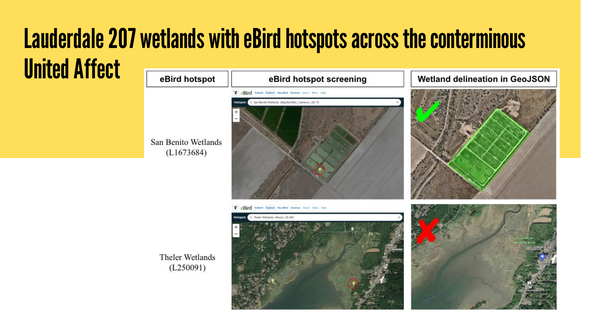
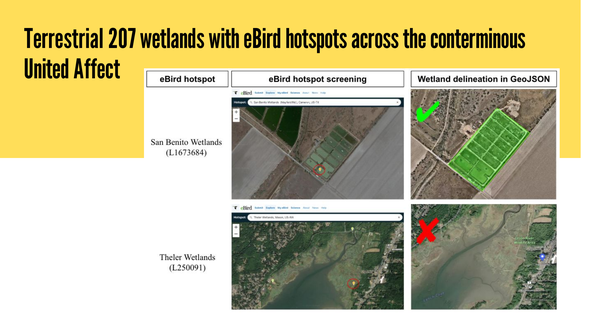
Lauderdale: Lauderdale -> Terrestrial
